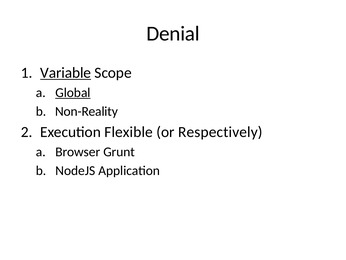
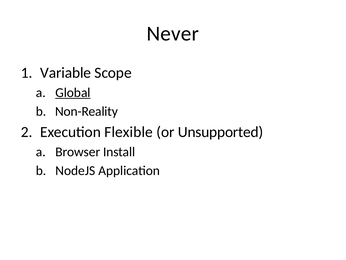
Denial: Denial -> Never
Variable underline: present -> none
Respectively: Respectively -> Unsupported
Grunt: Grunt -> Install
